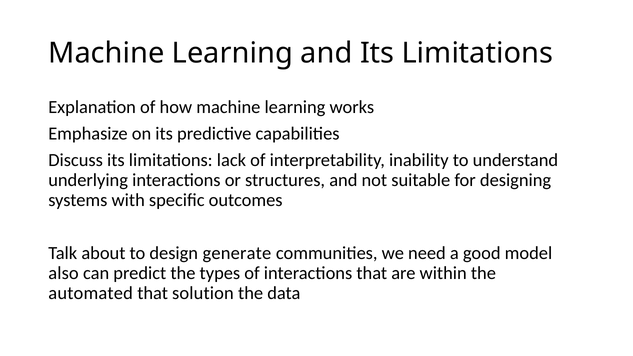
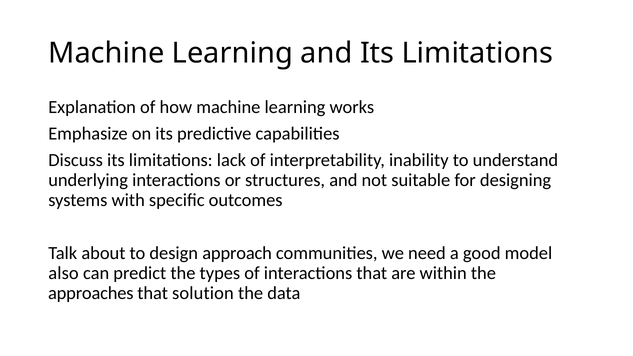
generate: generate -> approach
automated: automated -> approaches
